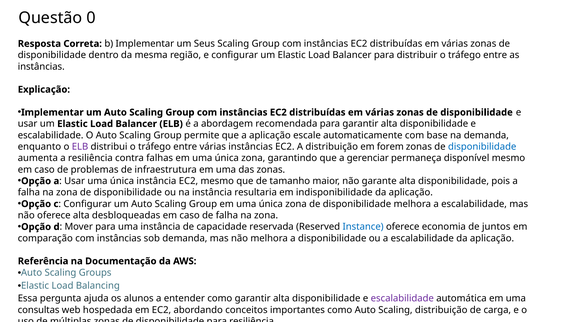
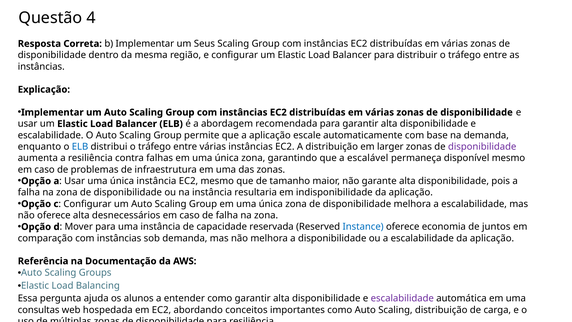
0: 0 -> 4
ELB at (80, 147) colour: purple -> blue
forem: forem -> larger
disponibilidade at (482, 147) colour: blue -> purple
gerenciar: gerenciar -> escalável
desbloqueadas: desbloqueadas -> desnecessários
